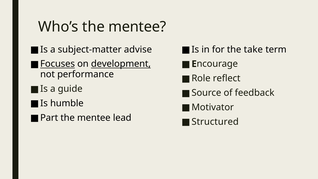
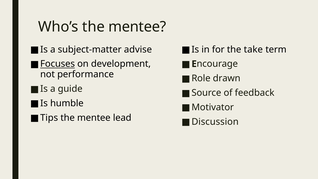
development underline: present -> none
reflect: reflect -> drawn
Part: Part -> Tips
Structured: Structured -> Discussion
